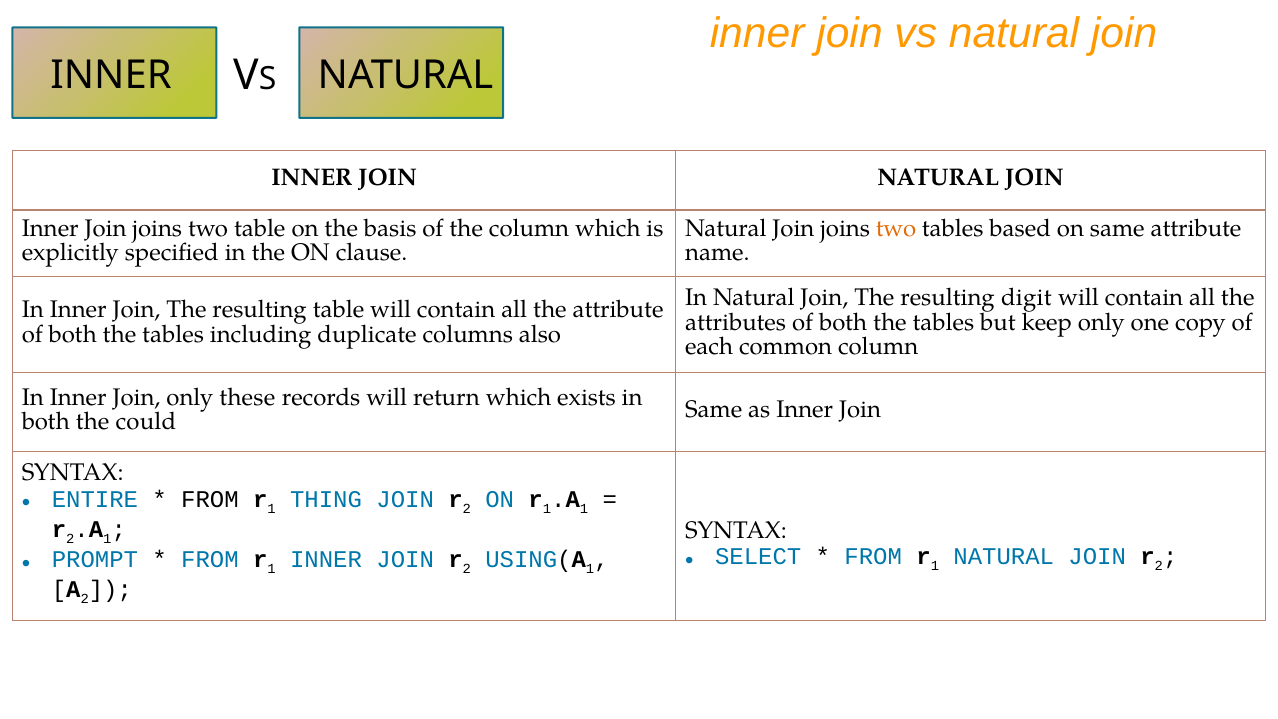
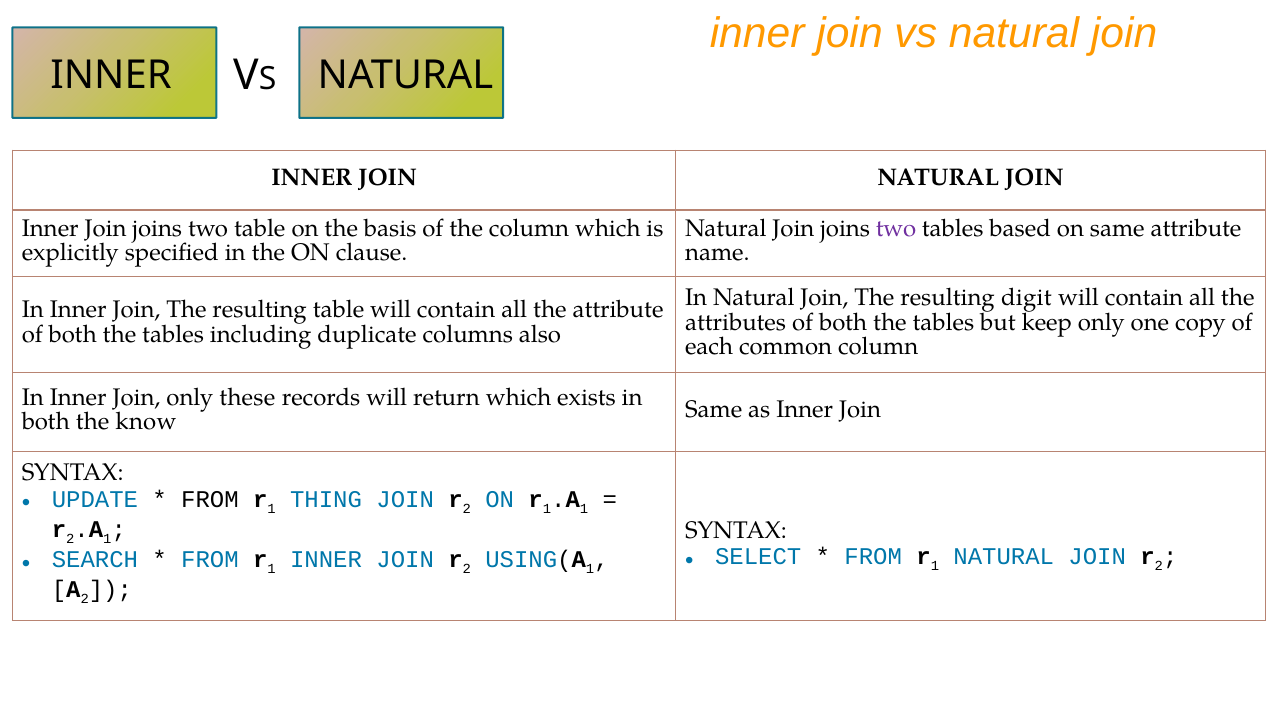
two at (896, 229) colour: orange -> purple
could: could -> know
ENTIRE: ENTIRE -> UPDATE
PROMPT: PROMPT -> SEARCH
